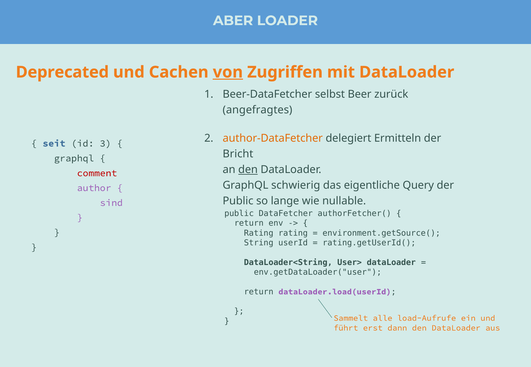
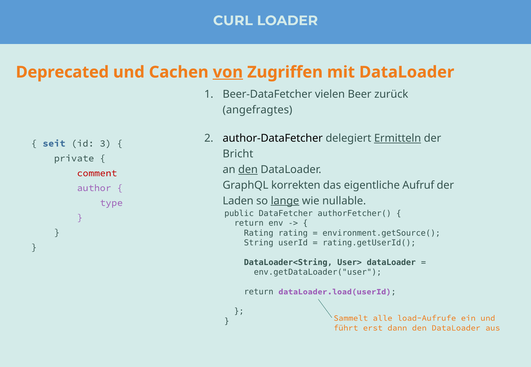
ABER: ABER -> CURL
selbst: selbst -> vielen
author-DataFetcher colour: orange -> black
Ermitteln underline: none -> present
graphql at (74, 158): graphql -> private
schwierig: schwierig -> korrekten
Query: Query -> Aufruf
Public at (238, 201): Public -> Laden
lange underline: none -> present
sind: sind -> type
